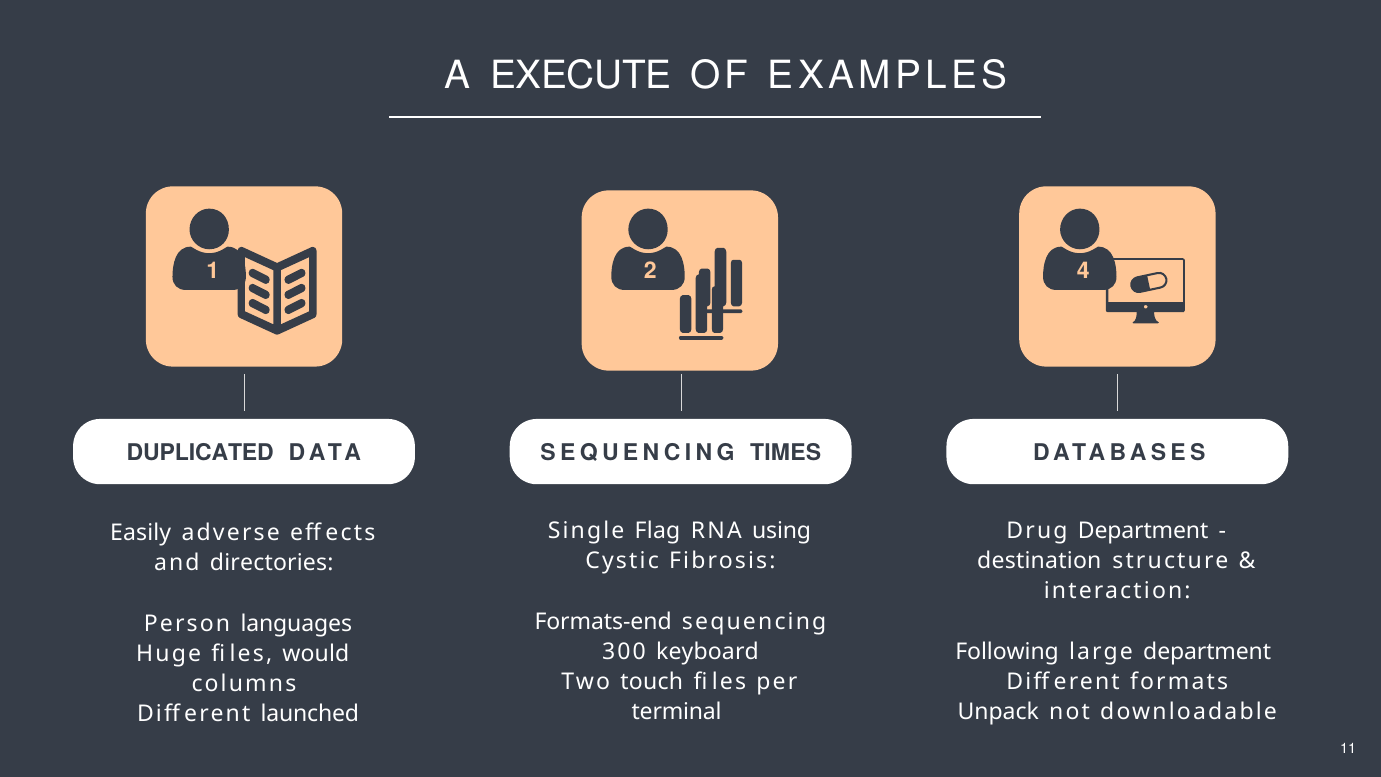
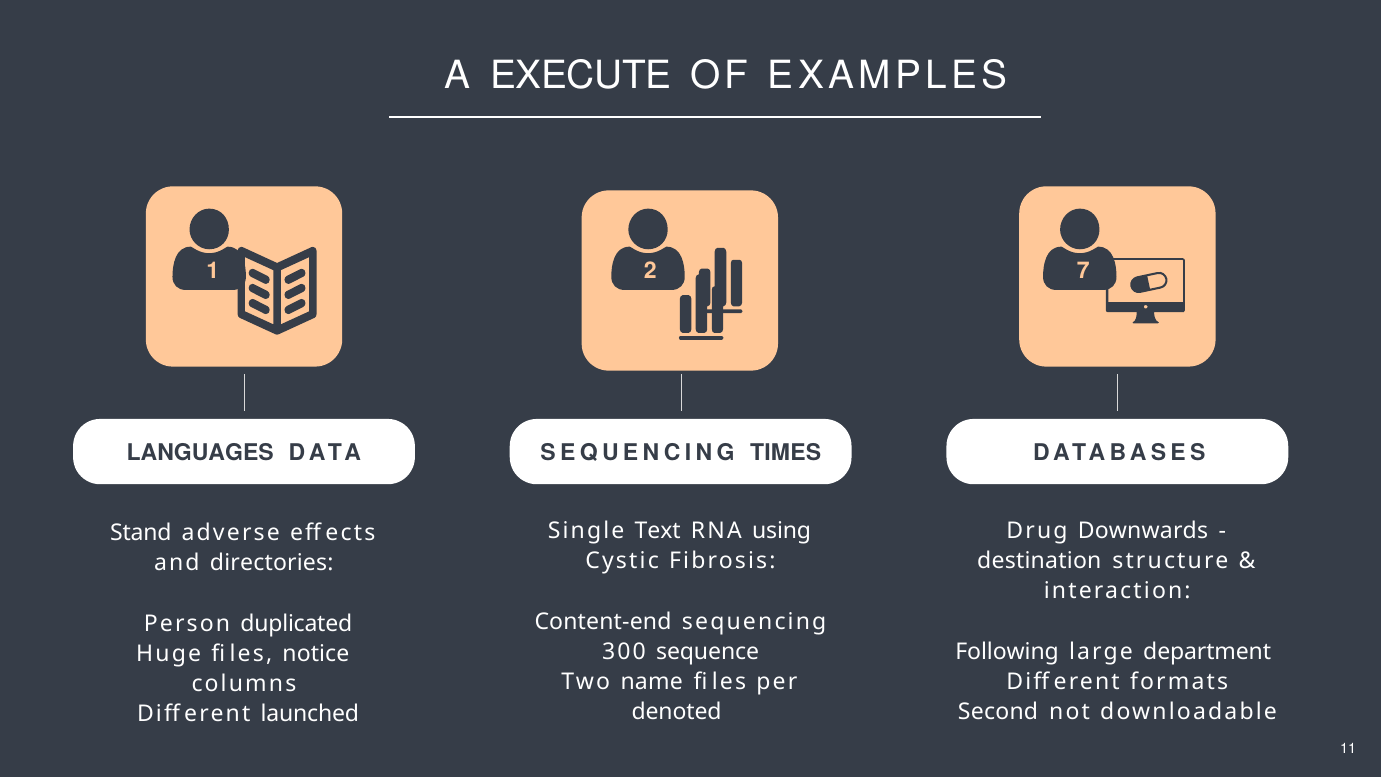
4: 4 -> 7
DUPLICATED: DUPLICATED -> LANGUAGES
Flag: Flag -> Text
Drug Department: Department -> Downwards
Easily: Easily -> Stand
Formats-end: Formats-end -> Content-end
languages: languages -> duplicated
keyboard: keyboard -> sequence
would: would -> notice
touch: touch -> name
terminal: terminal -> denoted
Unpack: Unpack -> Second
